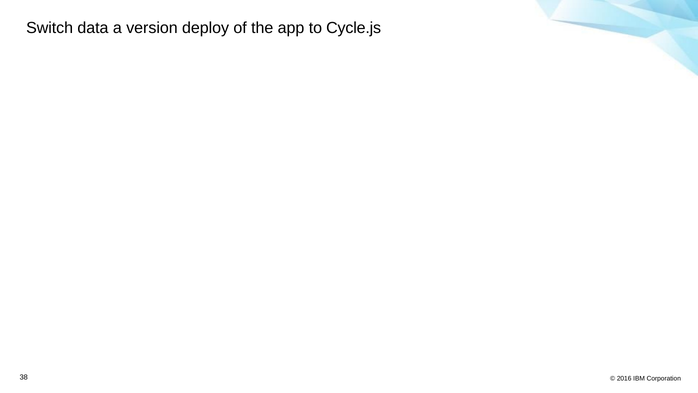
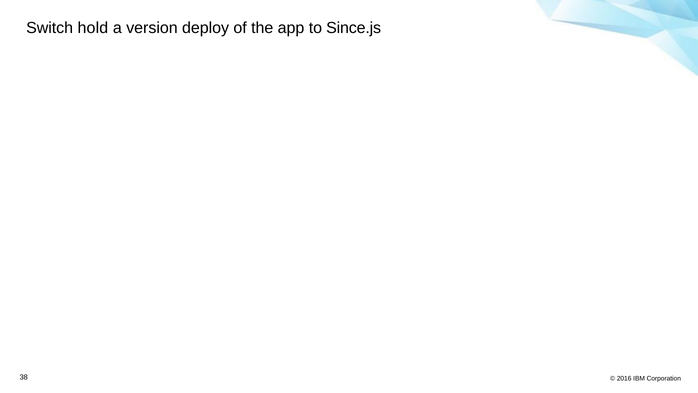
data: data -> hold
Cycle.js: Cycle.js -> Since.js
